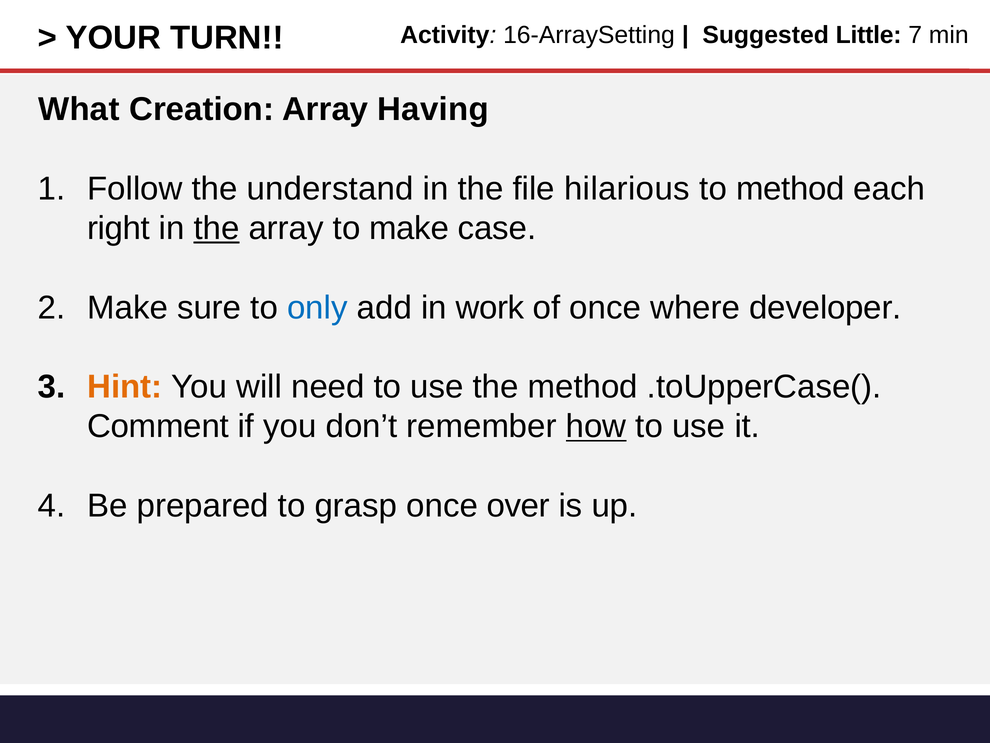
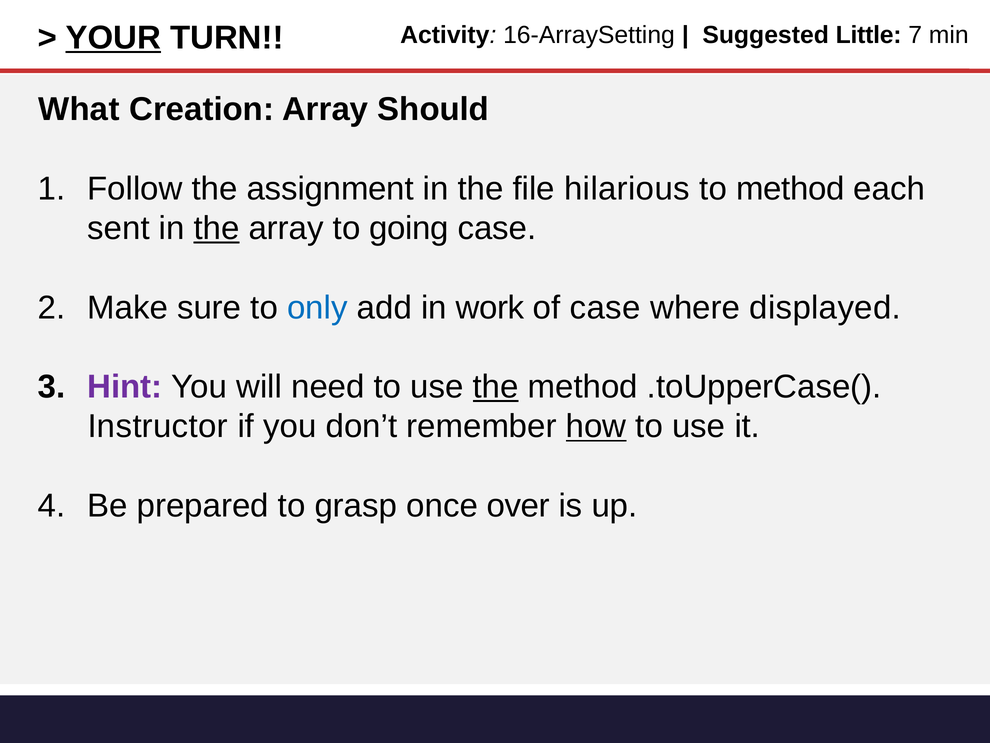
YOUR underline: none -> present
Having: Having -> Should
understand: understand -> assignment
right: right -> sent
to make: make -> going
of once: once -> case
developer: developer -> displayed
Hint colour: orange -> purple
the at (496, 387) underline: none -> present
Comment: Comment -> Instructor
